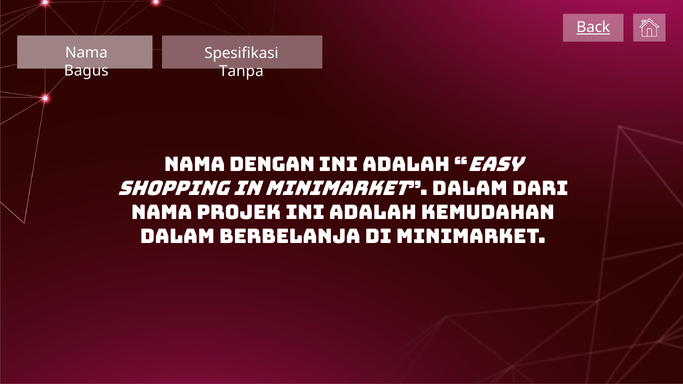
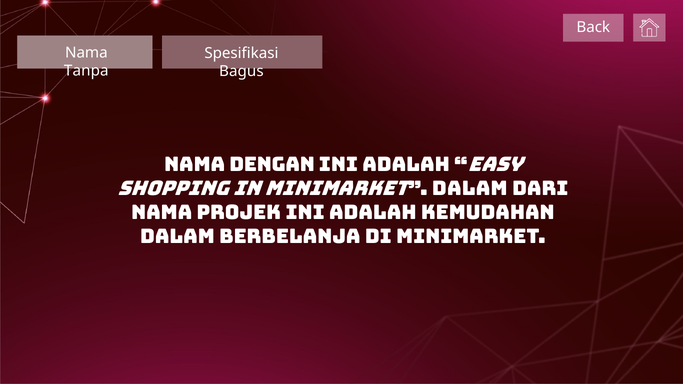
Back underline: present -> none
Bagus: Bagus -> Tanpa
Tanpa: Tanpa -> Bagus
